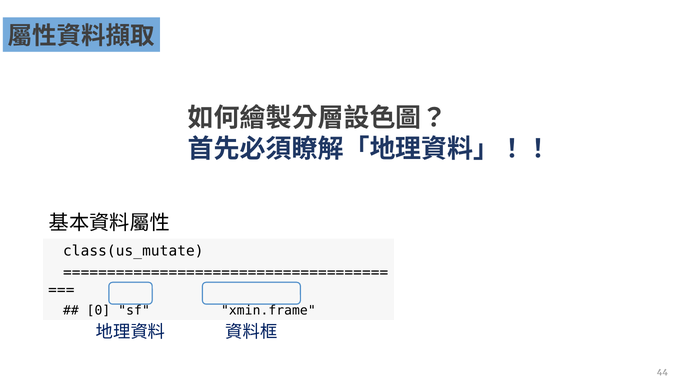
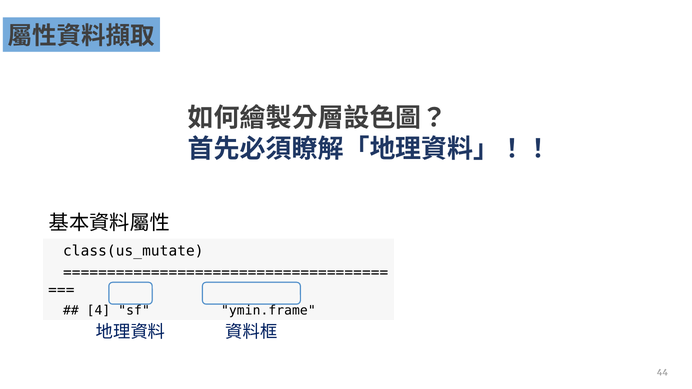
0: 0 -> 4
xmin.frame: xmin.frame -> ymin.frame
